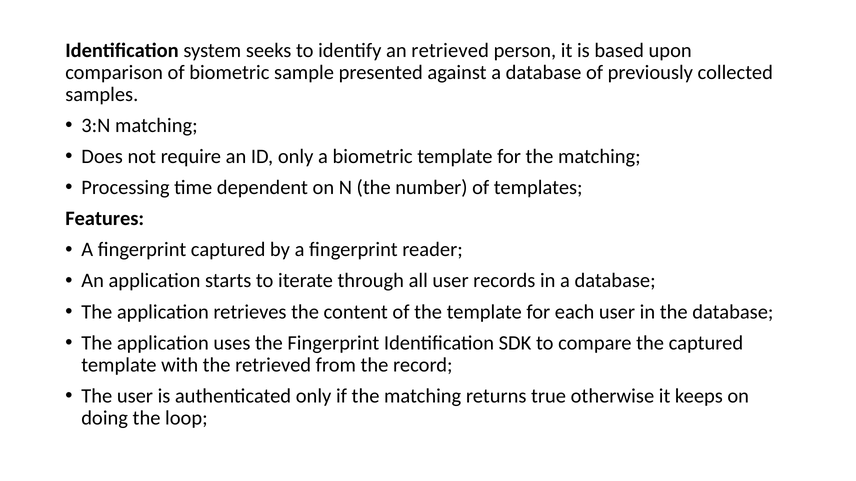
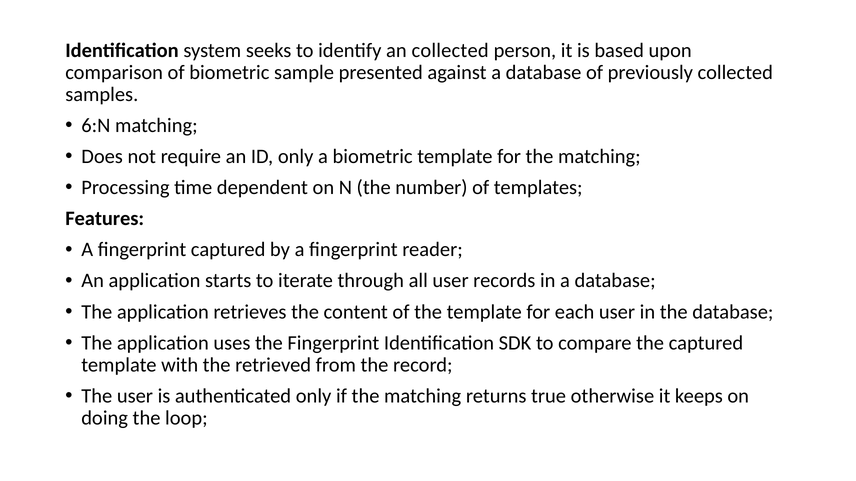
an retrieved: retrieved -> collected
3:N: 3:N -> 6:N
